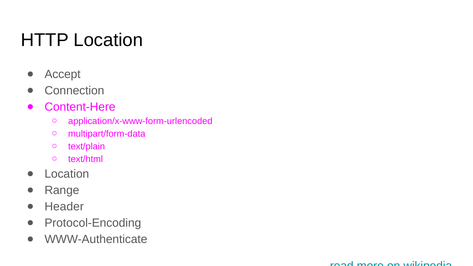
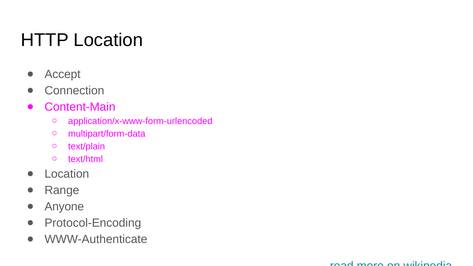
Content-Here: Content-Here -> Content-Main
Header: Header -> Anyone
